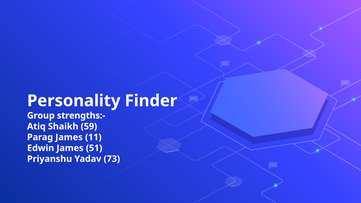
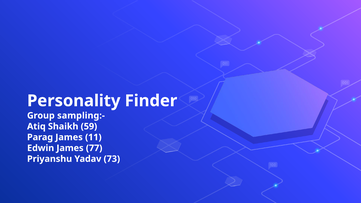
strengths:-: strengths:- -> sampling:-
51: 51 -> 77
